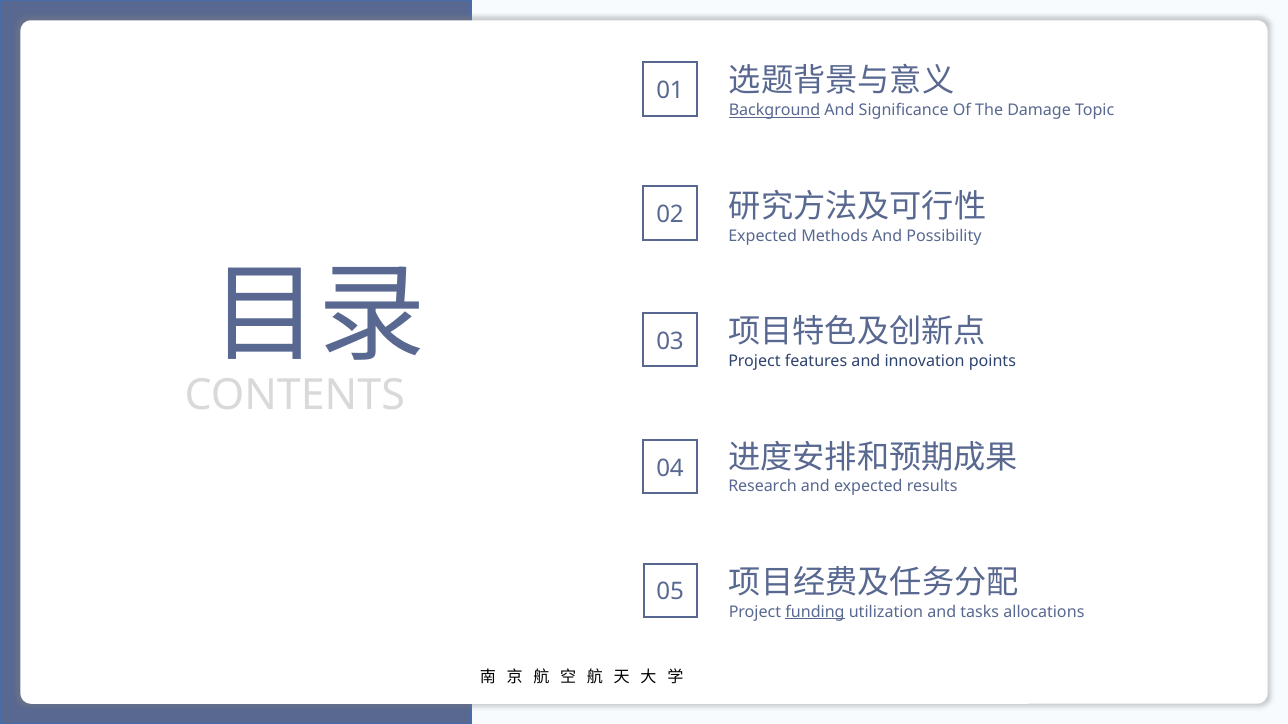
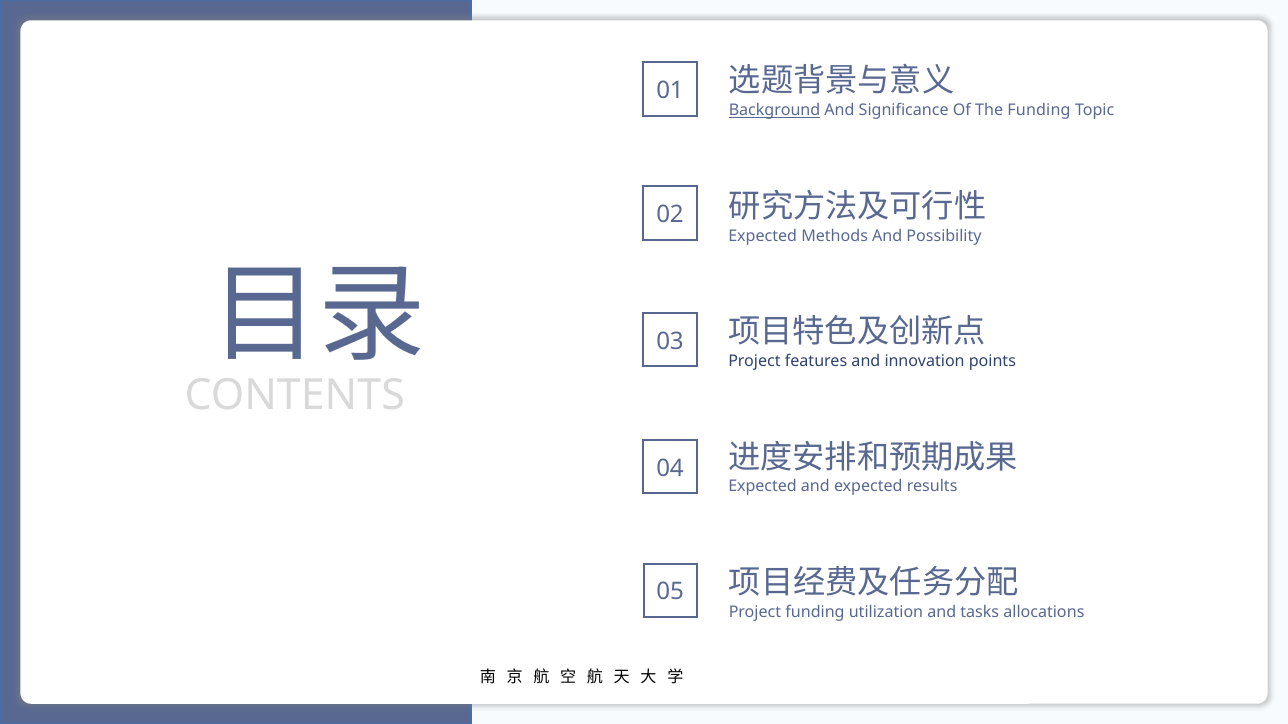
The Damage: Damage -> Funding
Research at (763, 487): Research -> Expected
funding at (815, 612) underline: present -> none
